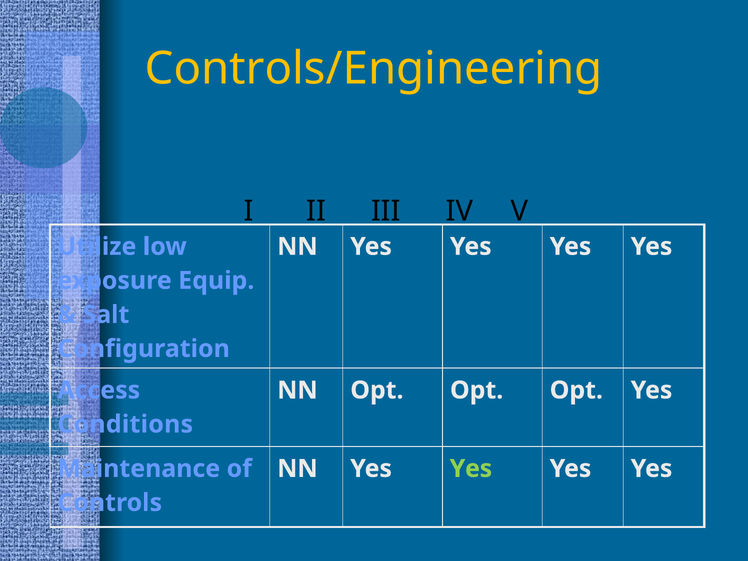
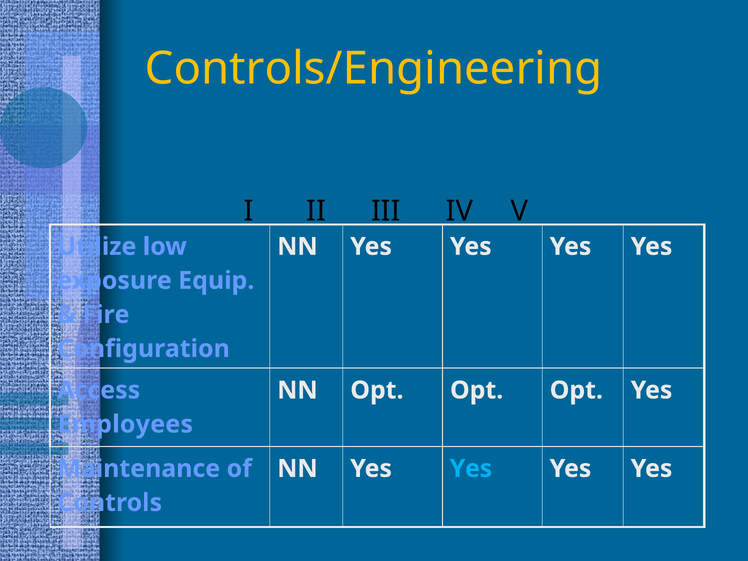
Salt: Salt -> Fire
Conditions: Conditions -> Employees
Yes at (471, 469) colour: light green -> light blue
